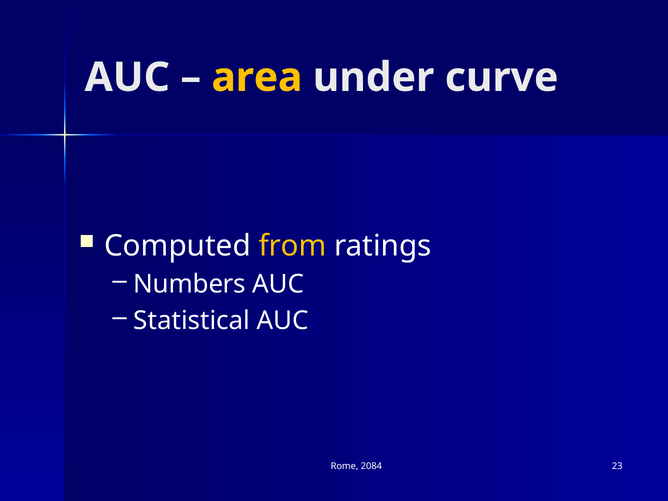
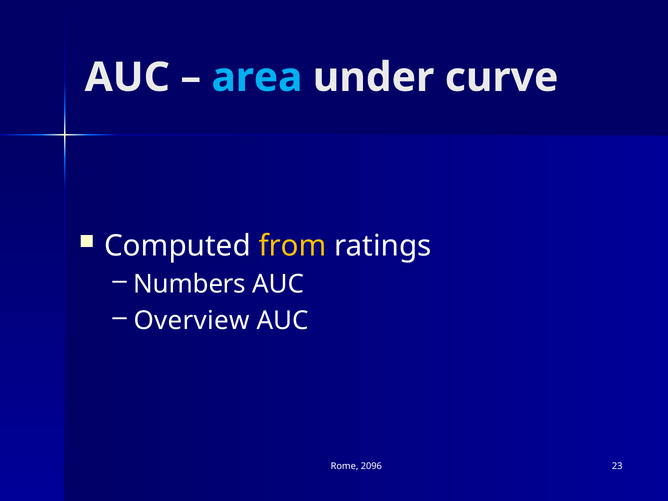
area colour: yellow -> light blue
Statistical: Statistical -> Overview
2084: 2084 -> 2096
